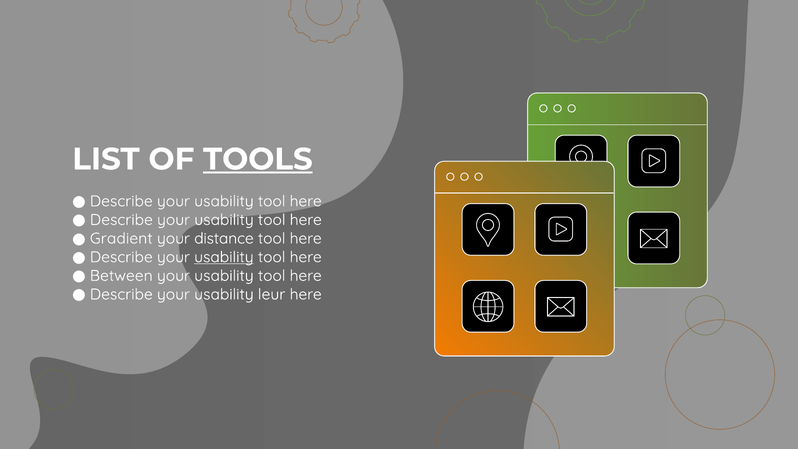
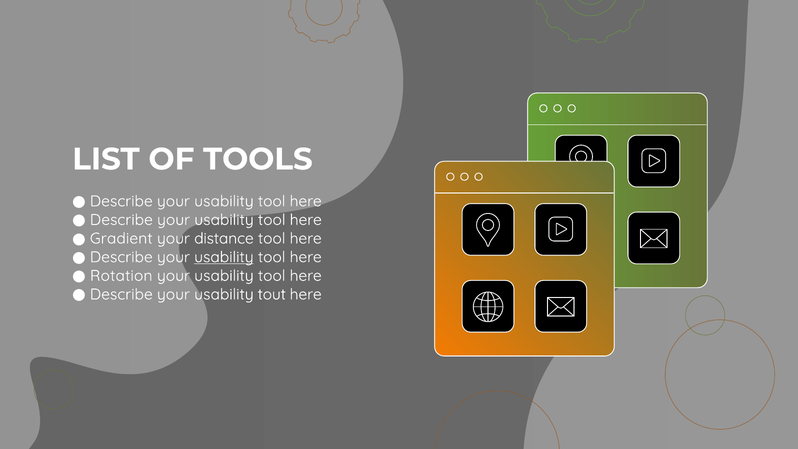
TOOLS underline: present -> none
Between: Between -> Rotation
leur: leur -> tout
